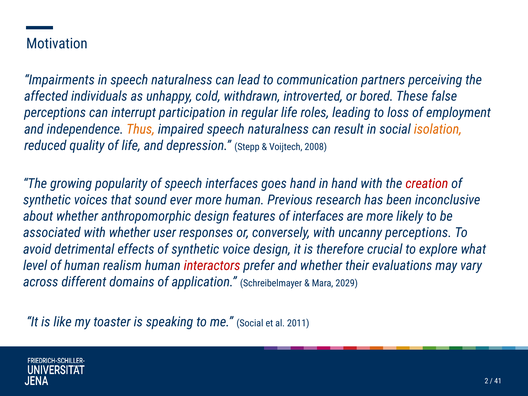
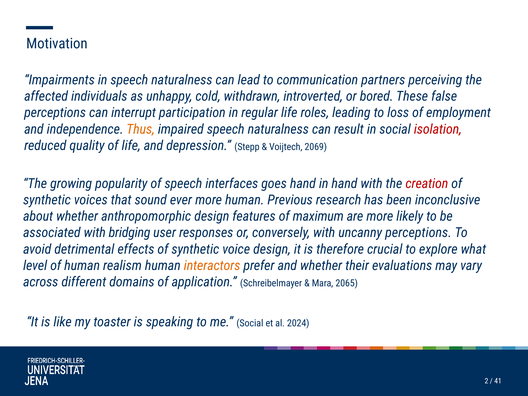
isolation colour: orange -> red
2008: 2008 -> 2069
of interfaces: interfaces -> maximum
with whether: whether -> bridging
interactors colour: red -> orange
2029: 2029 -> 2065
2011: 2011 -> 2024
